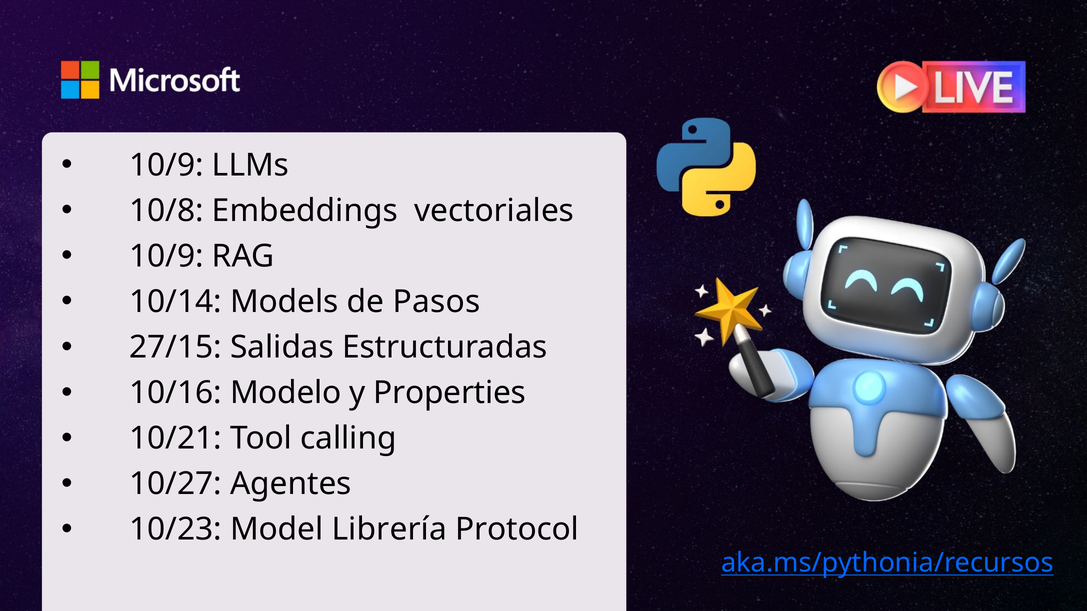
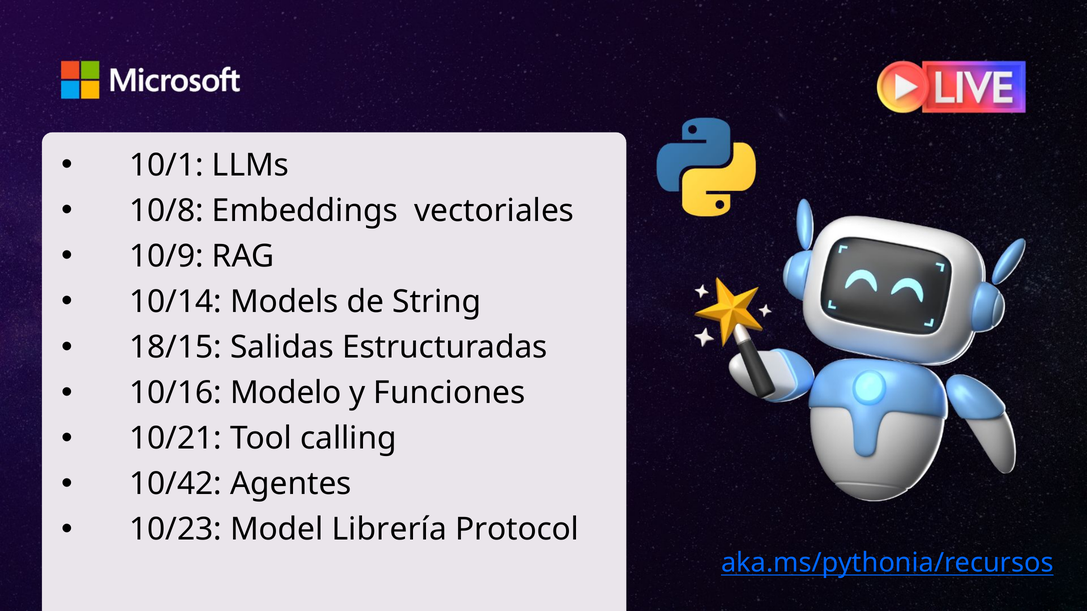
10/9 at (167, 165): 10/9 -> 10/1
Pasos: Pasos -> String
27/15: 27/15 -> 18/15
Properties: Properties -> Funciones
10/27: 10/27 -> 10/42
